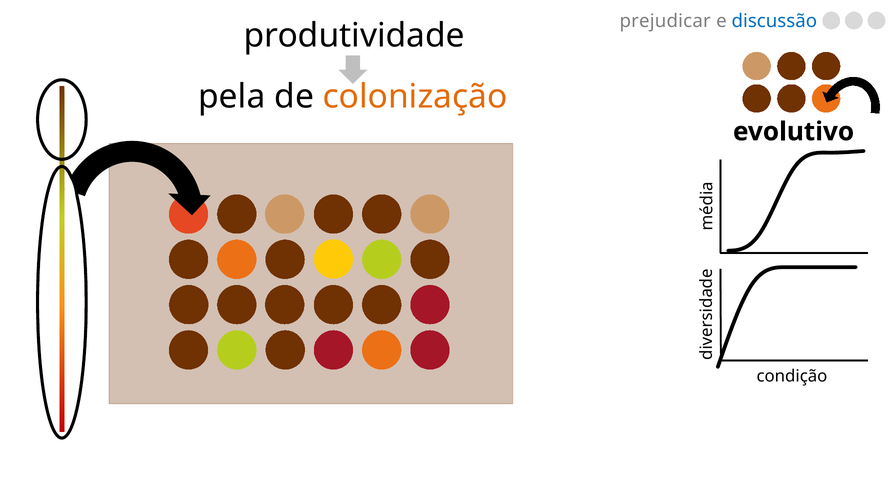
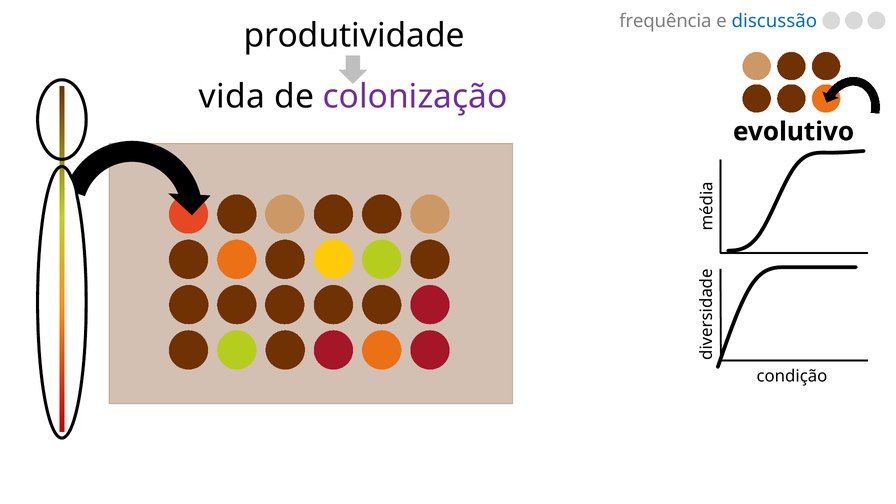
prejudicar: prejudicar -> frequência
pela: pela -> vida
colonização colour: orange -> purple
